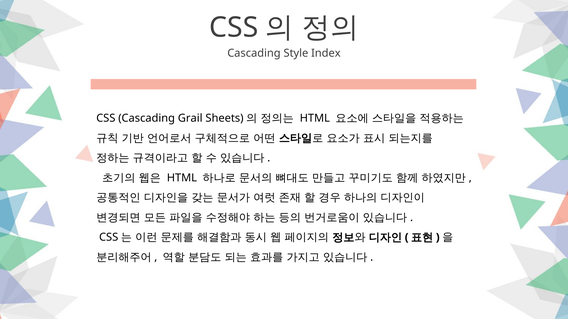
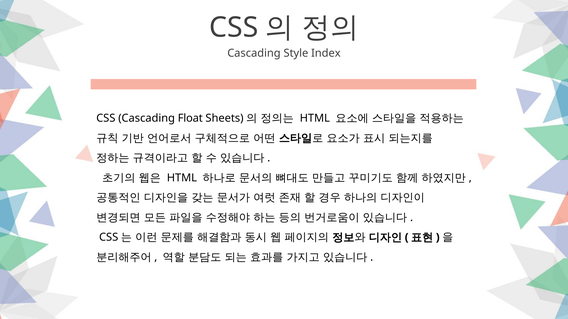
Grail: Grail -> Float
